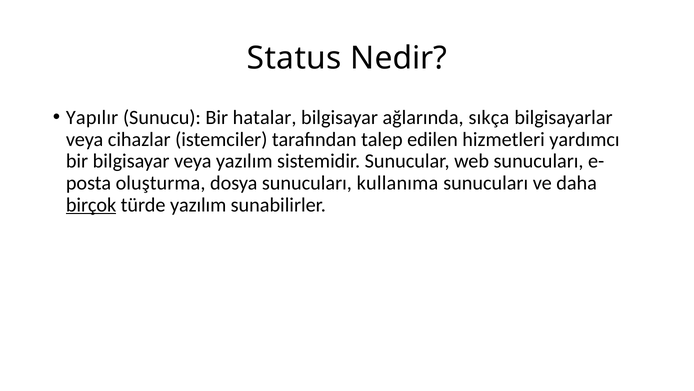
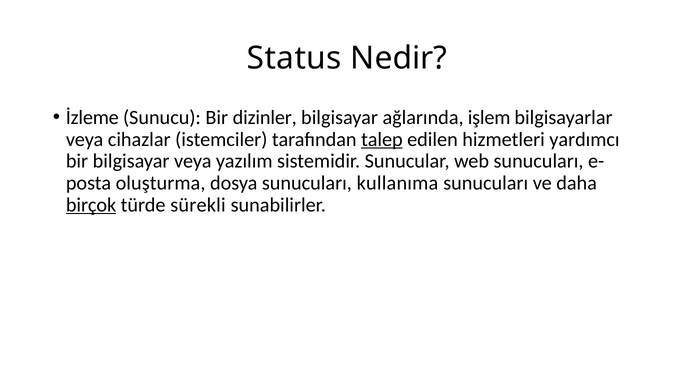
Yapılır: Yapılır -> İzleme
hatalar: hatalar -> dizinler
sıkça: sıkça -> işlem
talep underline: none -> present
türde yazılım: yazılım -> sürekli
